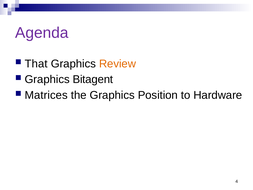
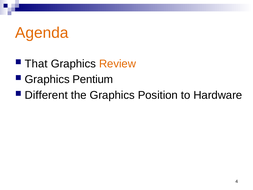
Agenda colour: purple -> orange
Bitagent: Bitagent -> Pentium
Matrices: Matrices -> Different
